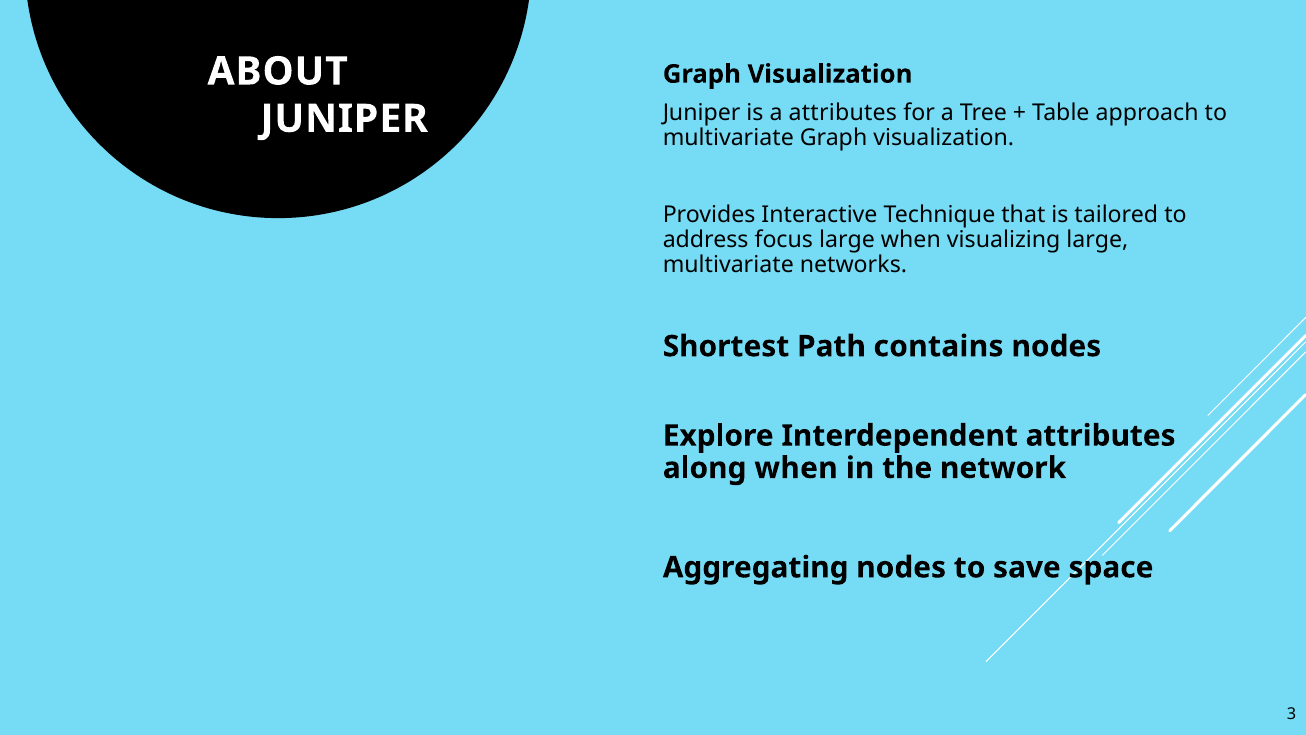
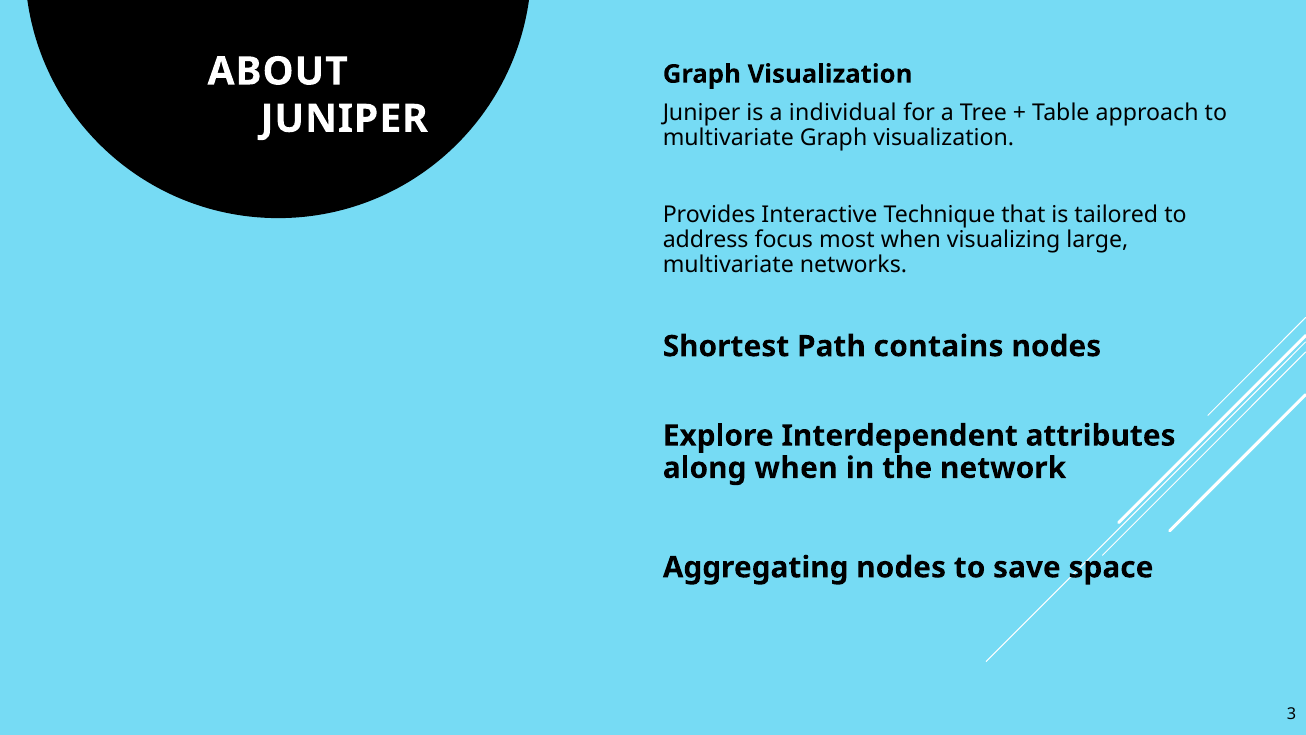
a attributes: attributes -> individual
focus large: large -> most
